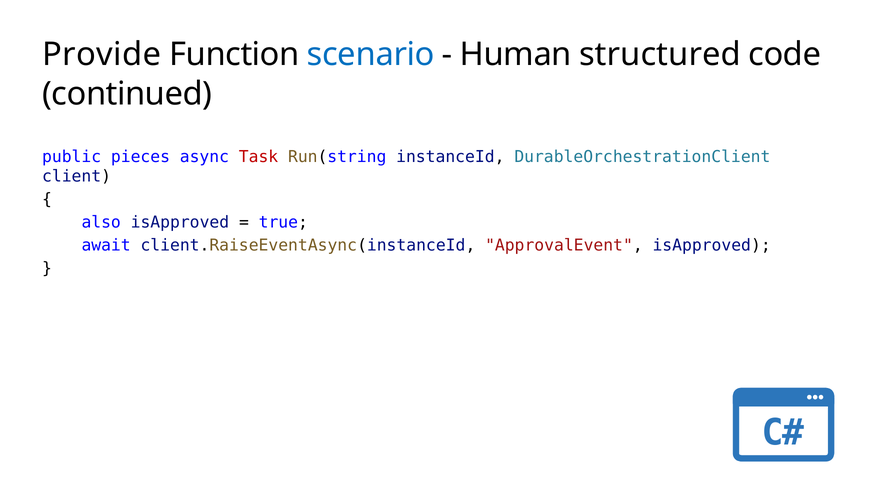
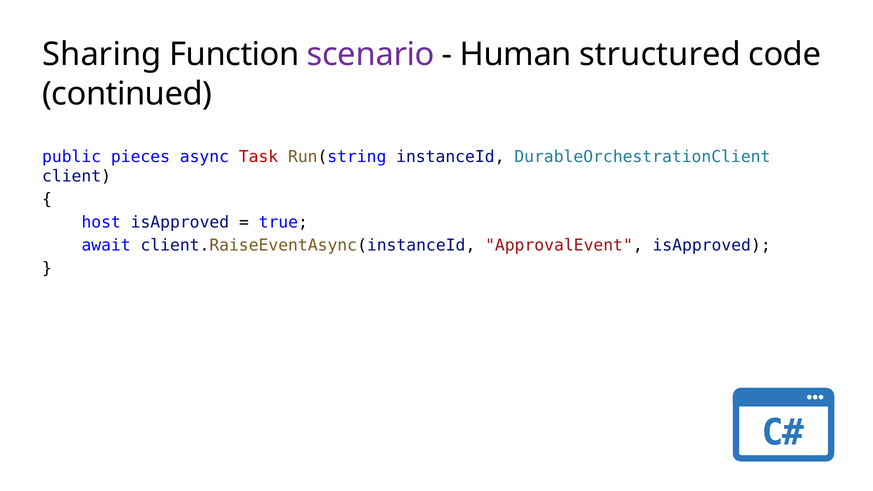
Provide: Provide -> Sharing
scenario colour: blue -> purple
also: also -> host
